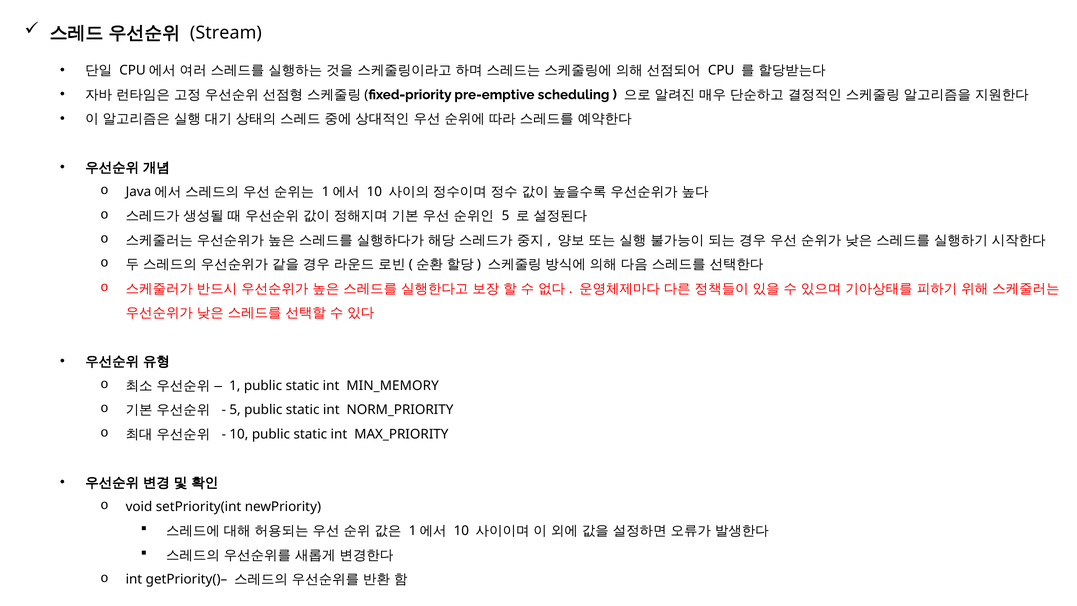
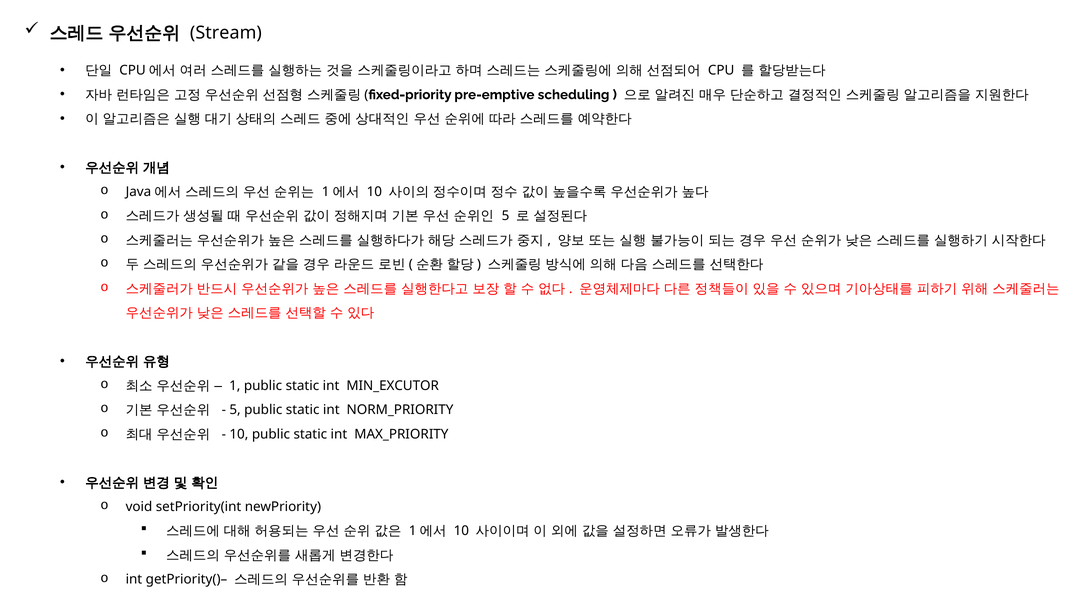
MIN_MEMORY: MIN_MEMORY -> MIN_EXCUTOR
